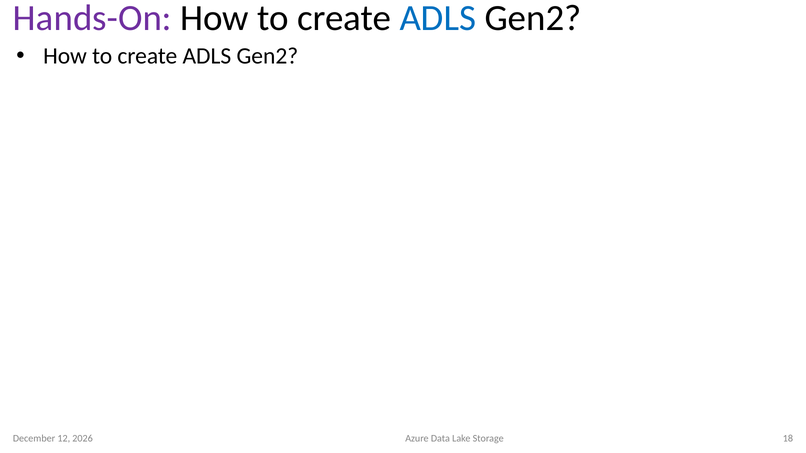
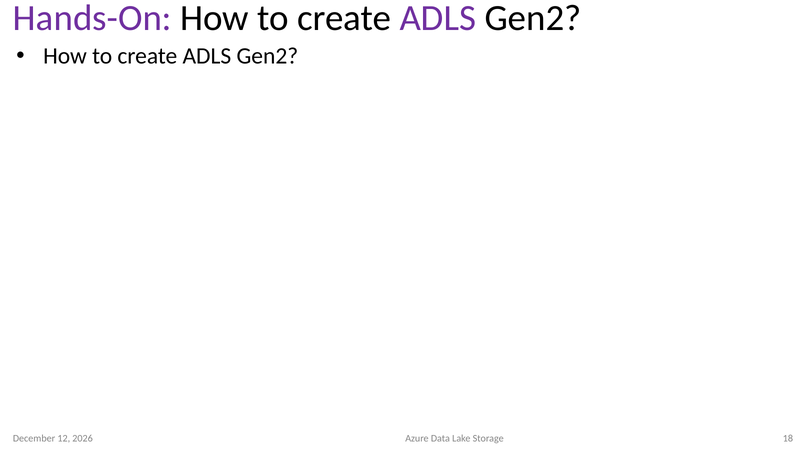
ADLS at (438, 18) colour: blue -> purple
